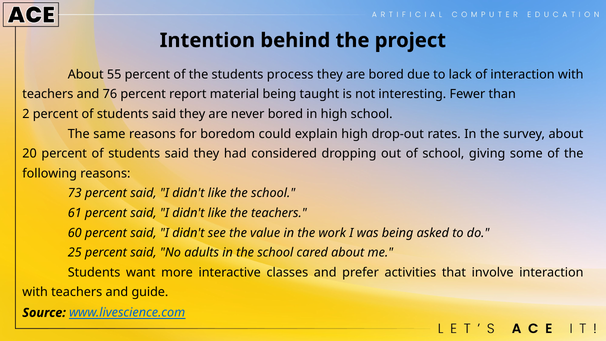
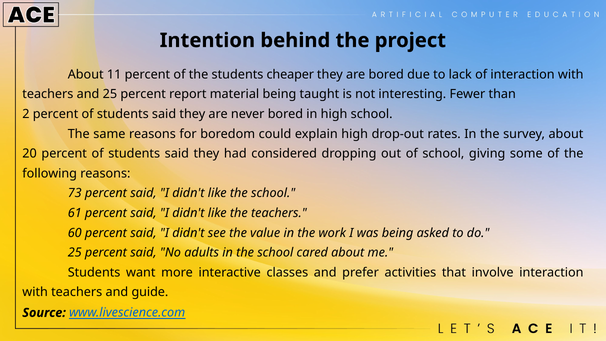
55: 55 -> 11
process: process -> cheaper
and 76: 76 -> 25
